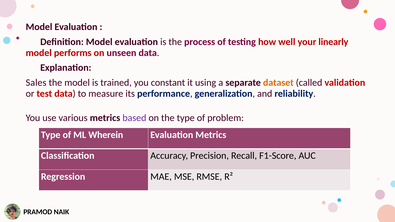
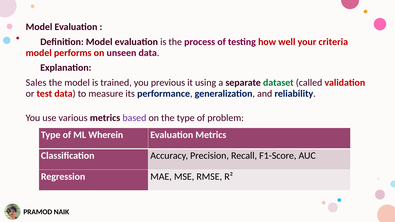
linearly: linearly -> criteria
constant: constant -> previous
dataset colour: orange -> green
